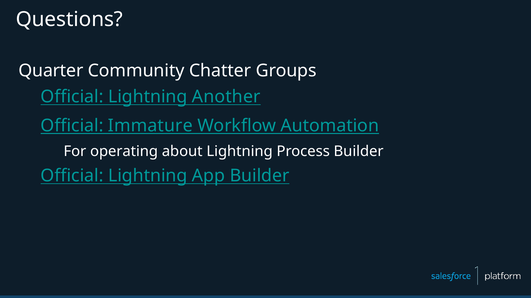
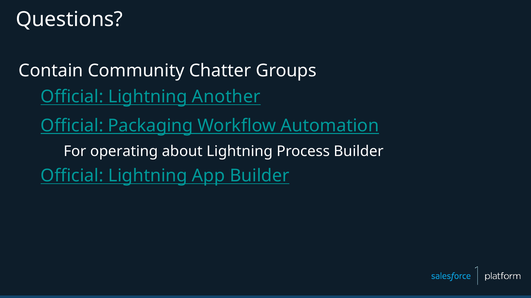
Quarter: Quarter -> Contain
Immature: Immature -> Packaging
